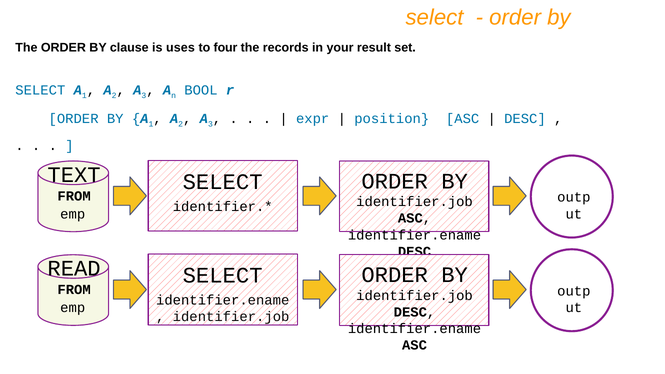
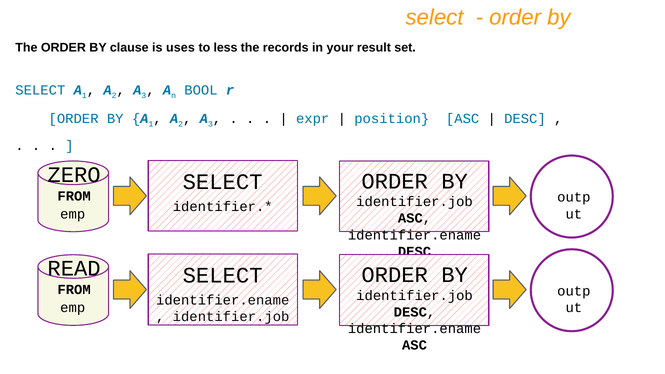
four: four -> less
TEXT: TEXT -> ZERO
